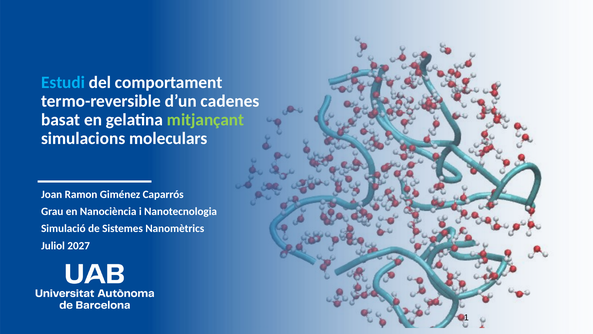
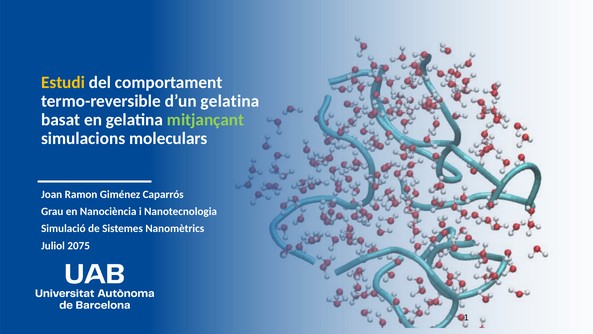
Estudi colour: light blue -> yellow
d’un cadenes: cadenes -> gelatina
2027: 2027 -> 2075
